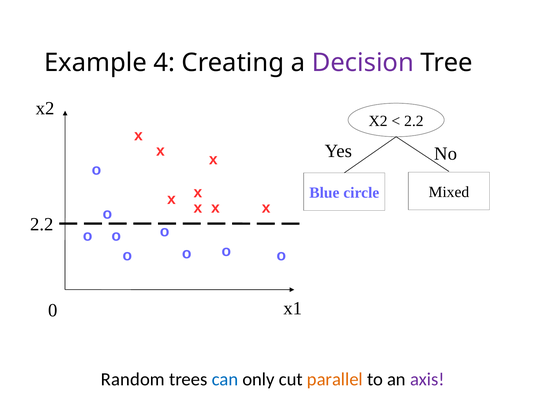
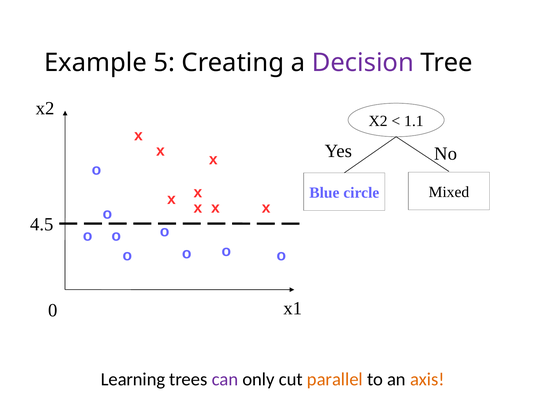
4: 4 -> 5
2.2 at (414, 121): 2.2 -> 1.1
2.2 at (42, 225): 2.2 -> 4.5
Random: Random -> Learning
can colour: blue -> purple
axis colour: purple -> orange
